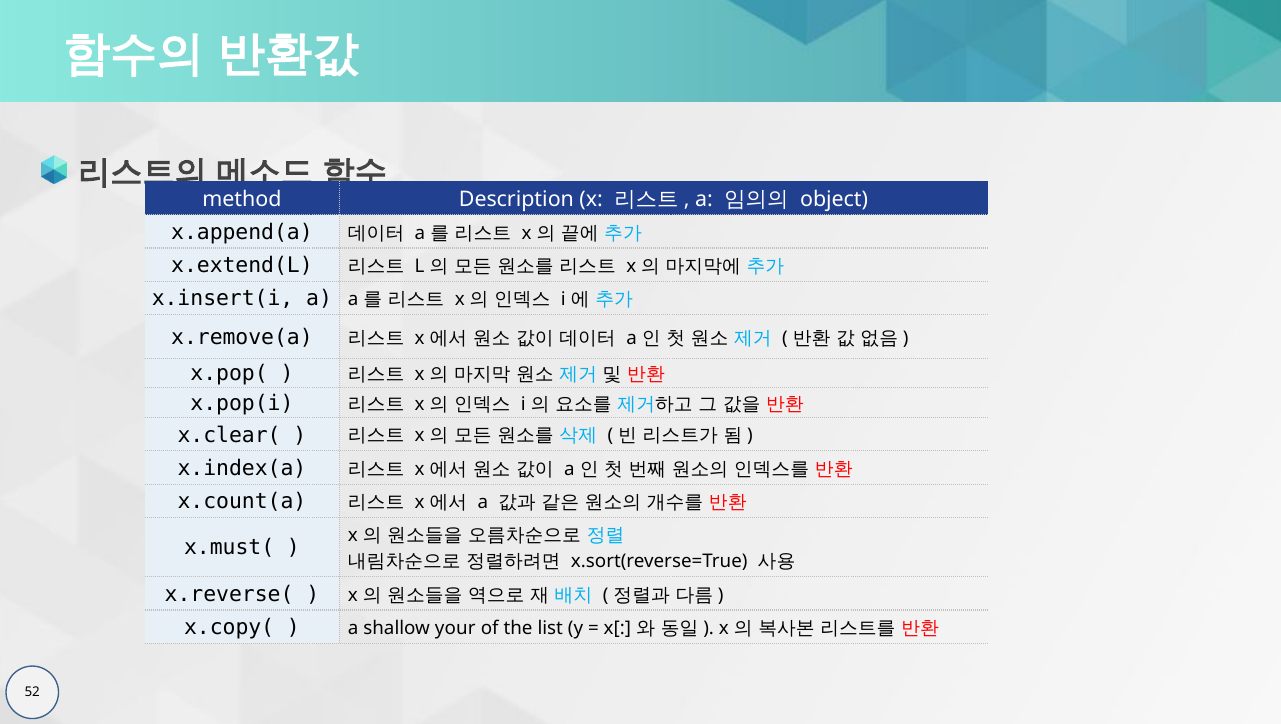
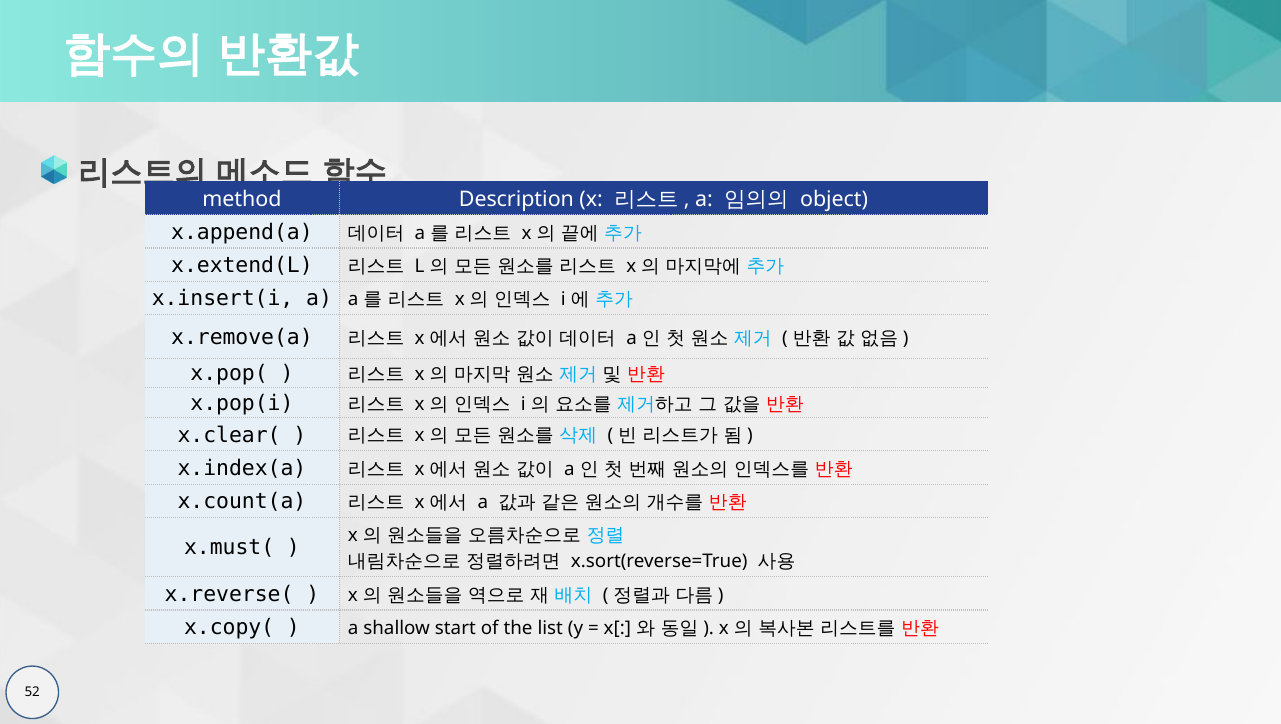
your: your -> start
